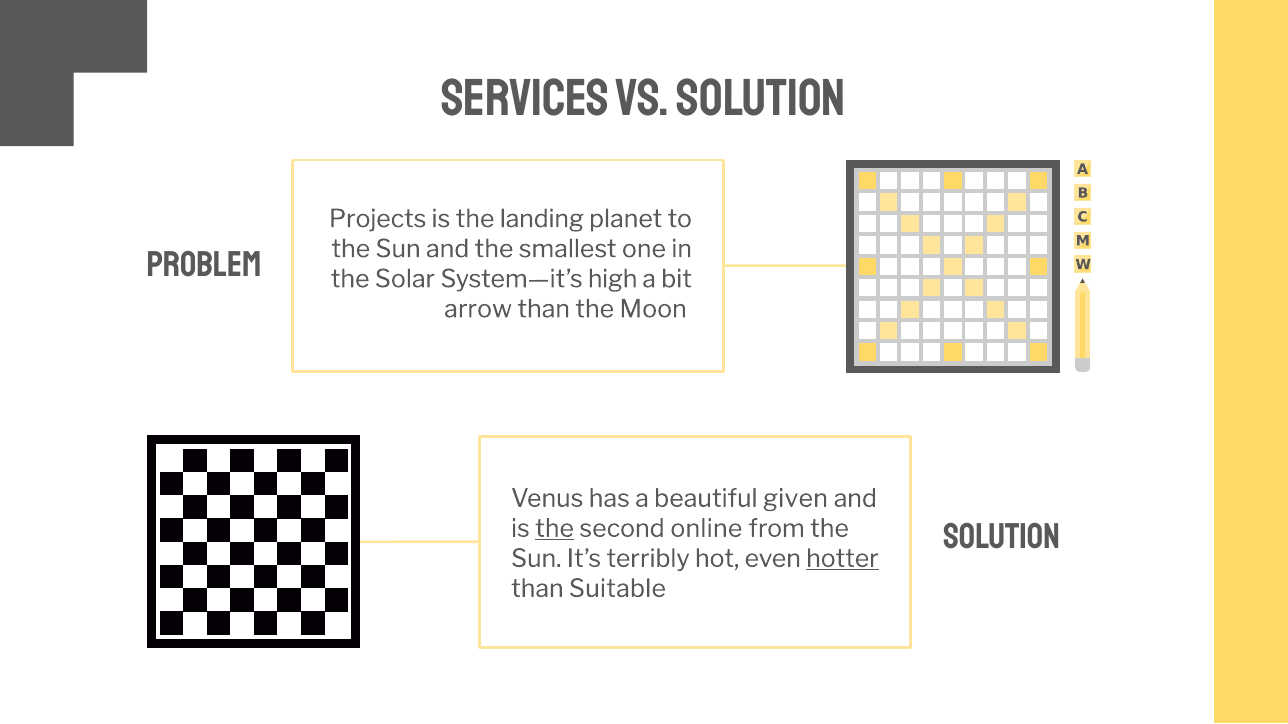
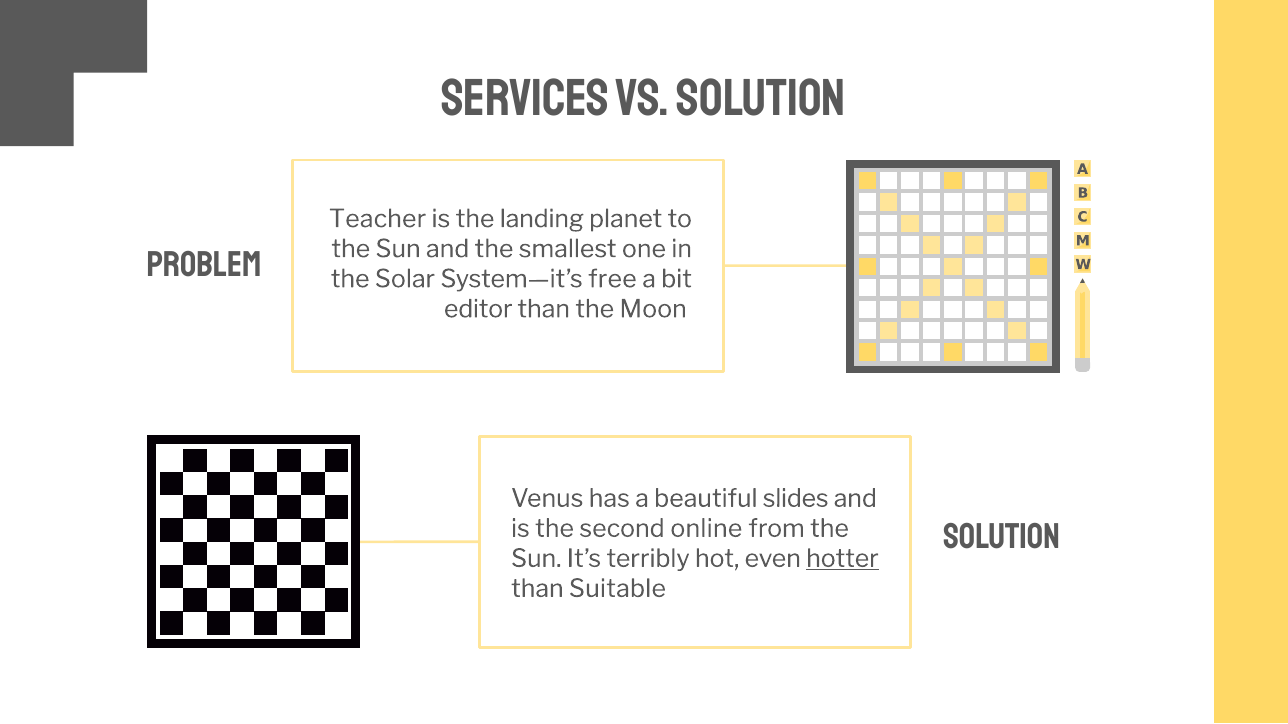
Projects: Projects -> Teacher
high: high -> free
arrow: arrow -> editor
given: given -> slides
the at (555, 529) underline: present -> none
